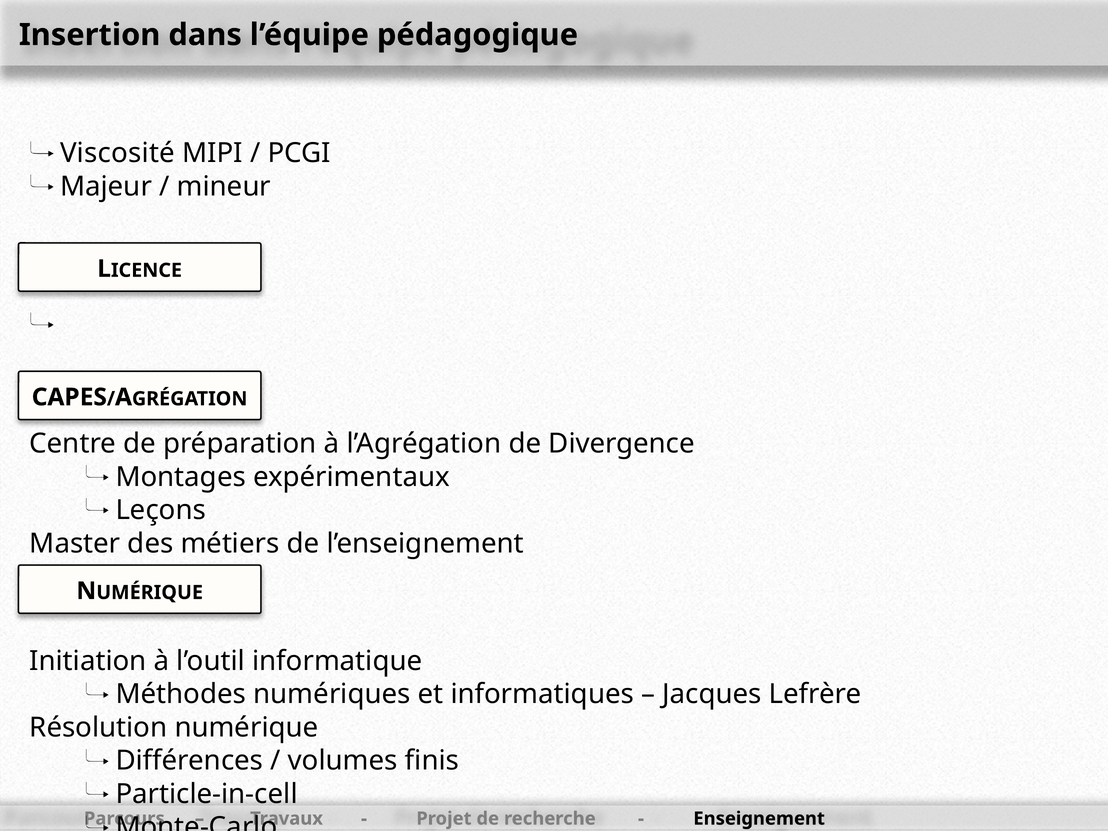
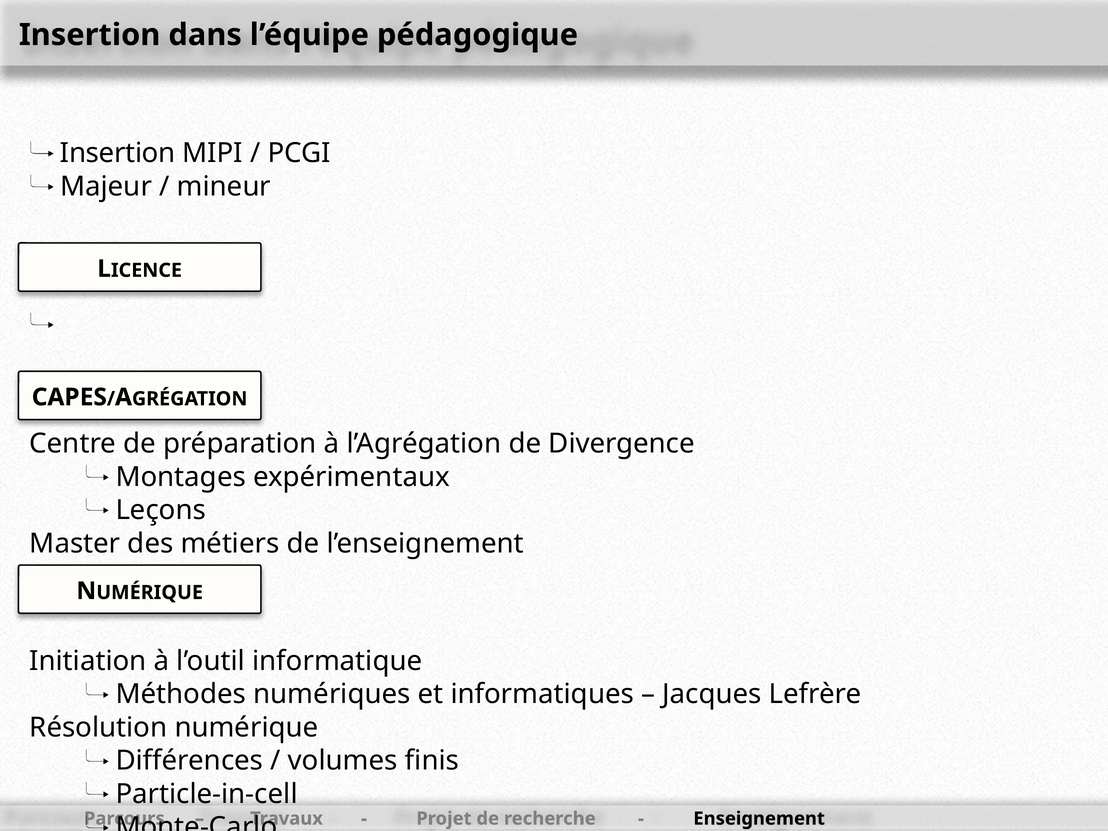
Viscosité at (118, 153): Viscosité -> Insertion
